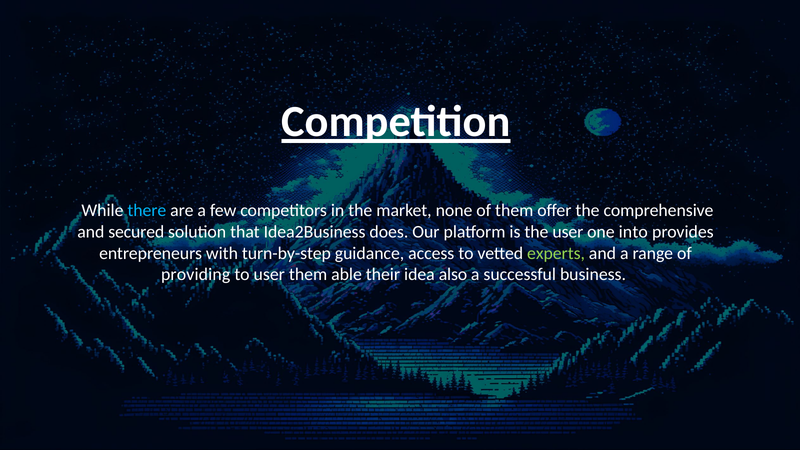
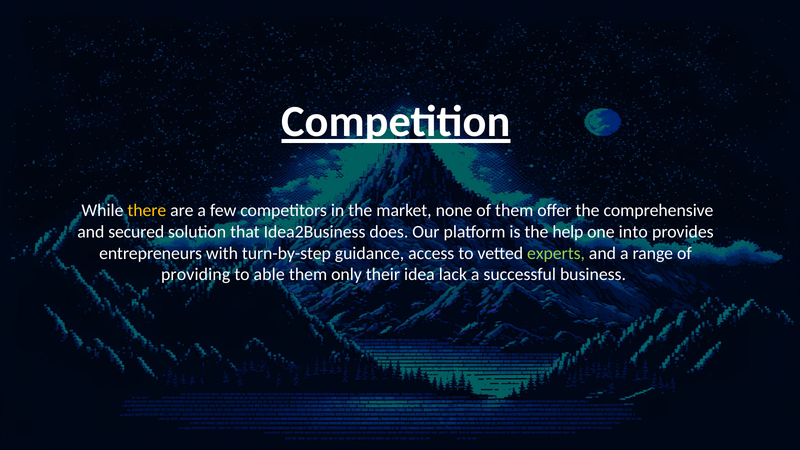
there colour: light blue -> yellow
the user: user -> help
to user: user -> able
able: able -> only
also: also -> lack
